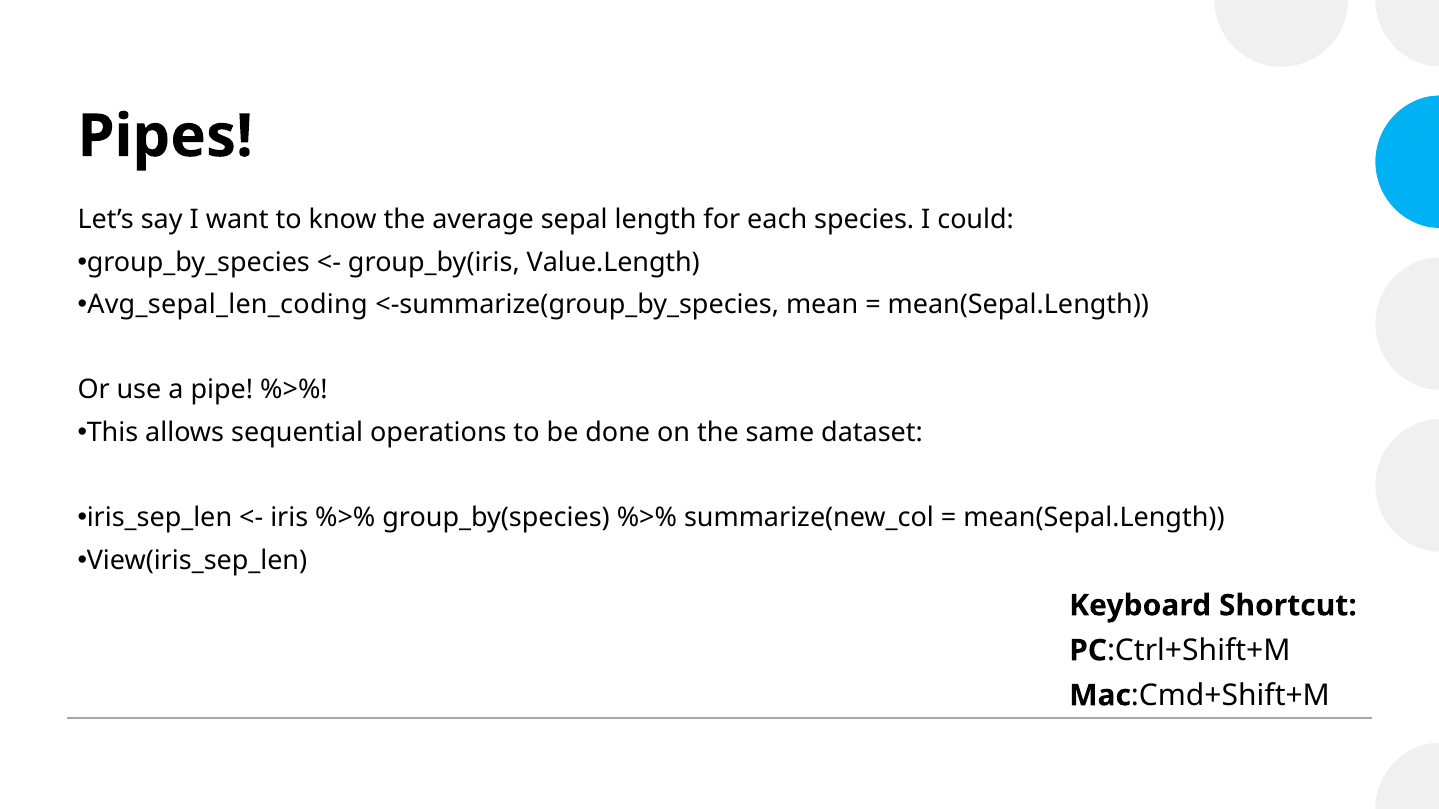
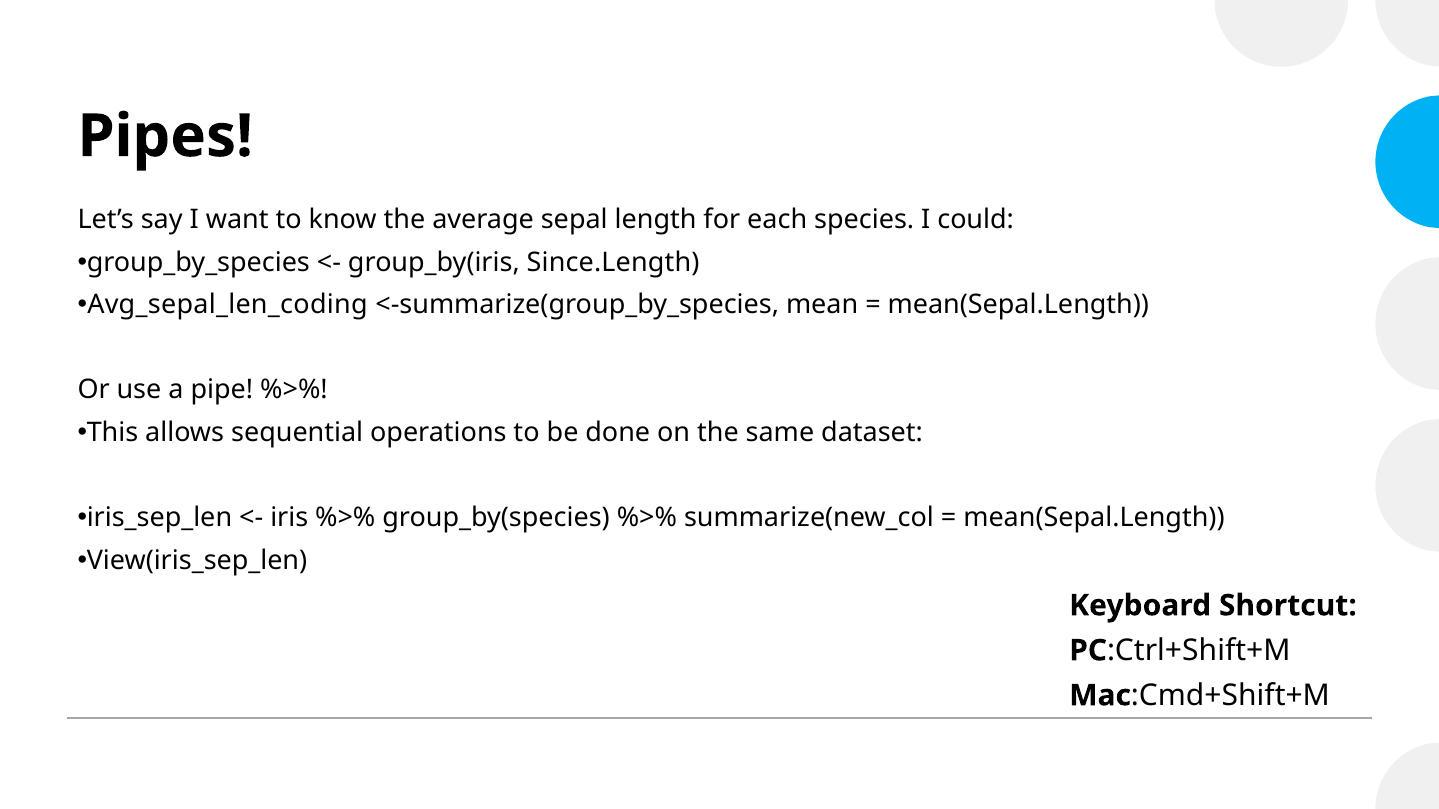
Value.Length: Value.Length -> Since.Length
